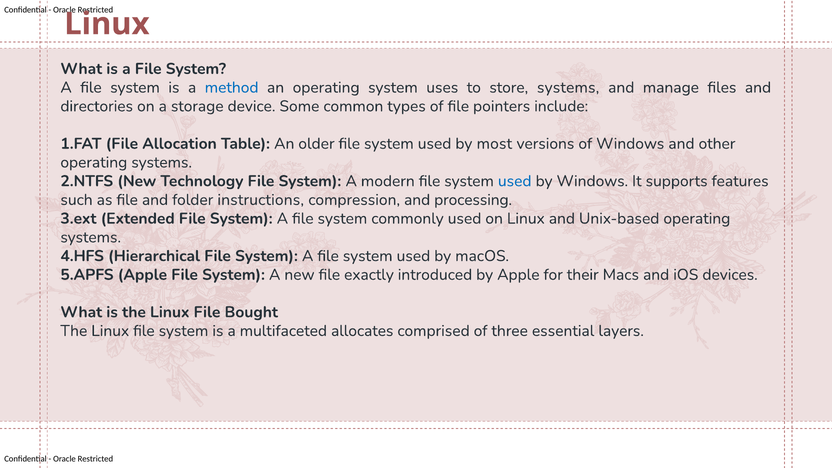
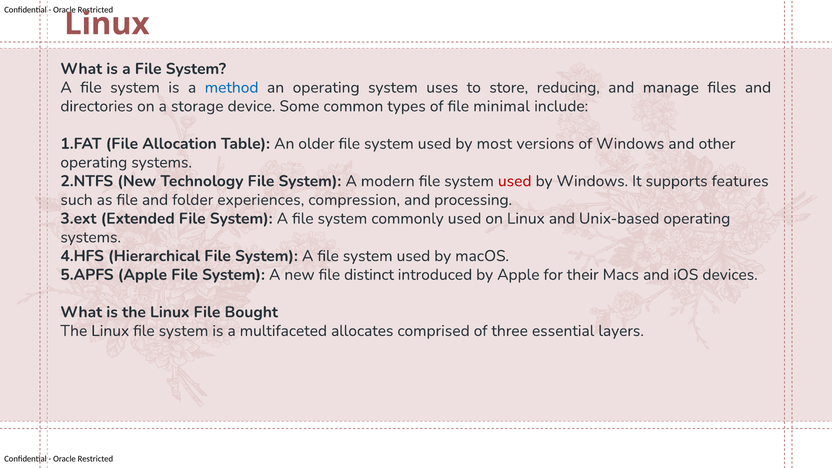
store systems: systems -> reducing
pointers: pointers -> minimal
used at (515, 181) colour: blue -> red
instructions: instructions -> experiences
exactly: exactly -> distinct
